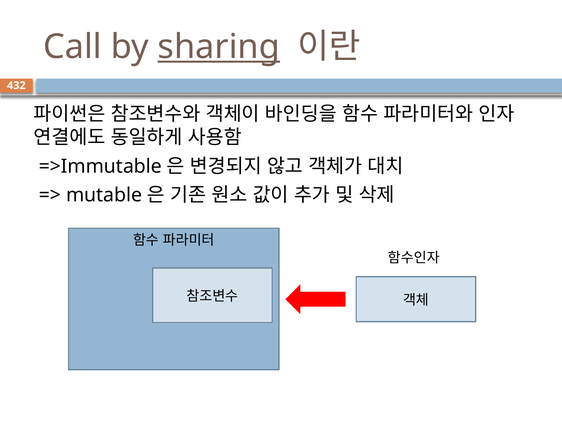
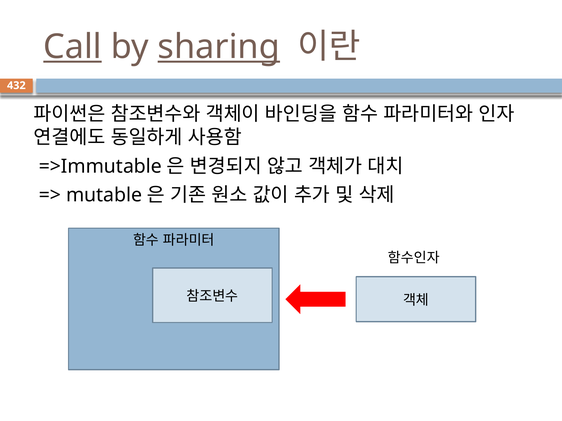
Call underline: none -> present
